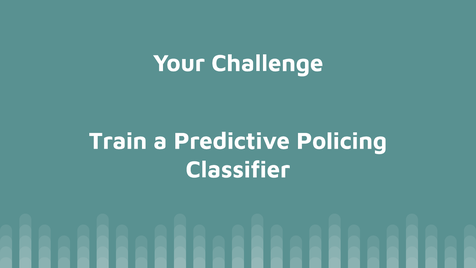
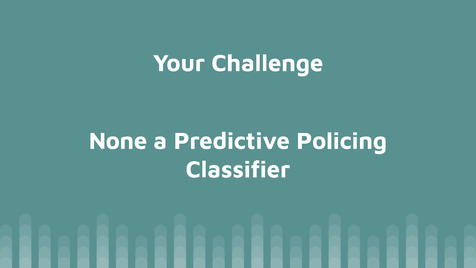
Train: Train -> None
